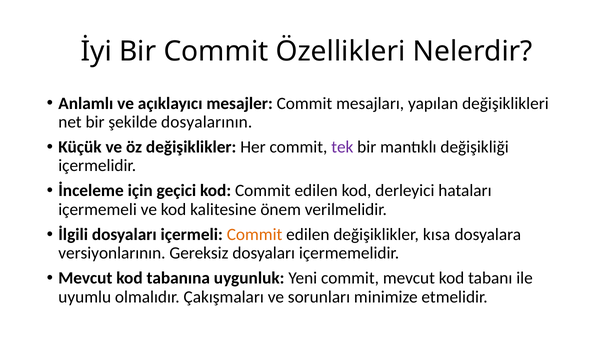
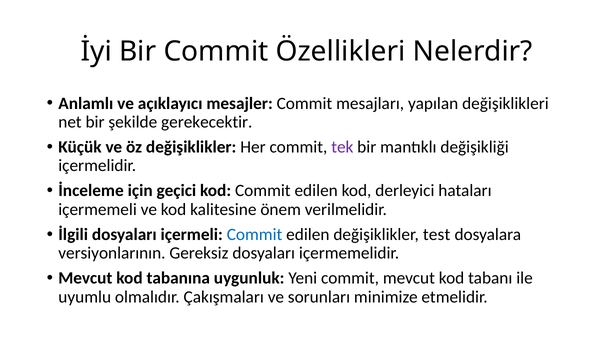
dosyalarının: dosyalarının -> gerekecektir
Commit at (255, 235) colour: orange -> blue
kısa: kısa -> test
